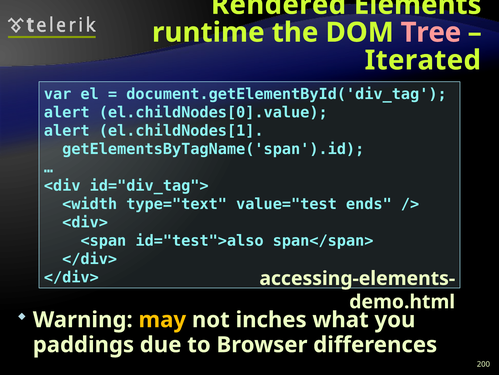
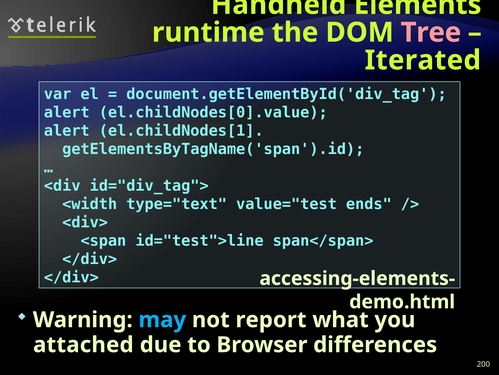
Rendered: Rendered -> Handheld
id="test">also: id="test">also -> id="test">line
may colour: yellow -> light blue
inches: inches -> report
paddings: paddings -> attached
